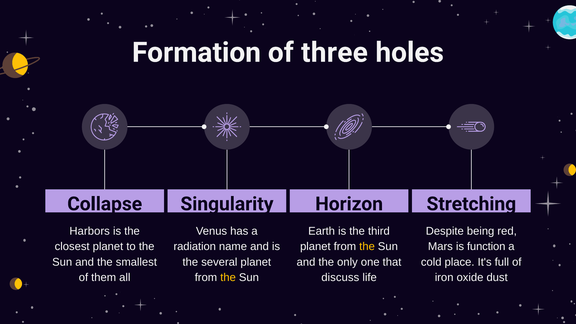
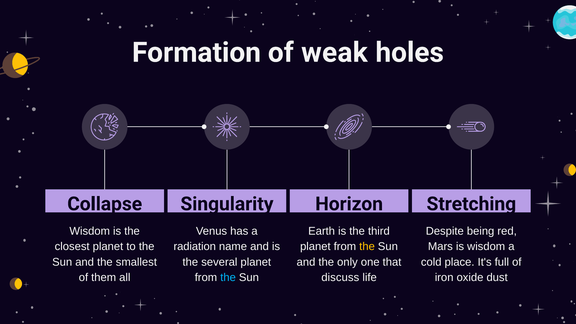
three: three -> weak
Harbors at (90, 231): Harbors -> Wisdom
is function: function -> wisdom
the at (228, 277) colour: yellow -> light blue
